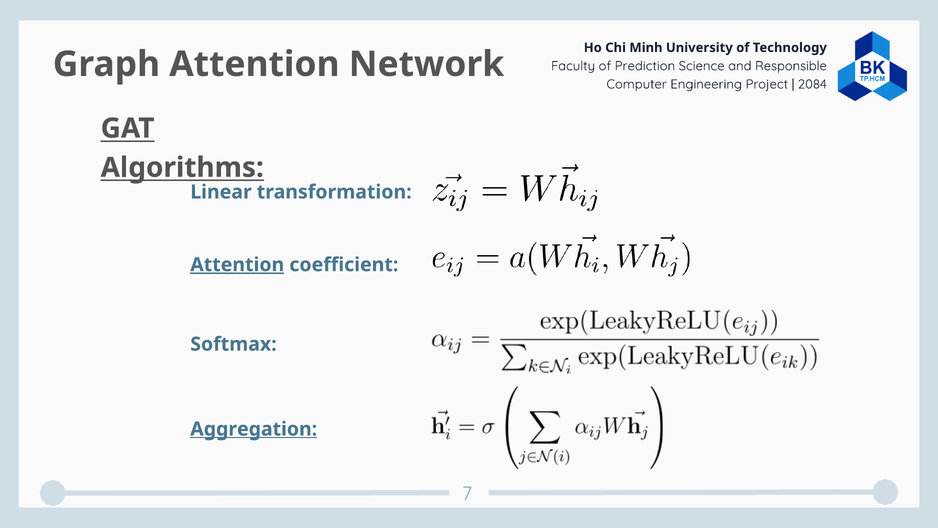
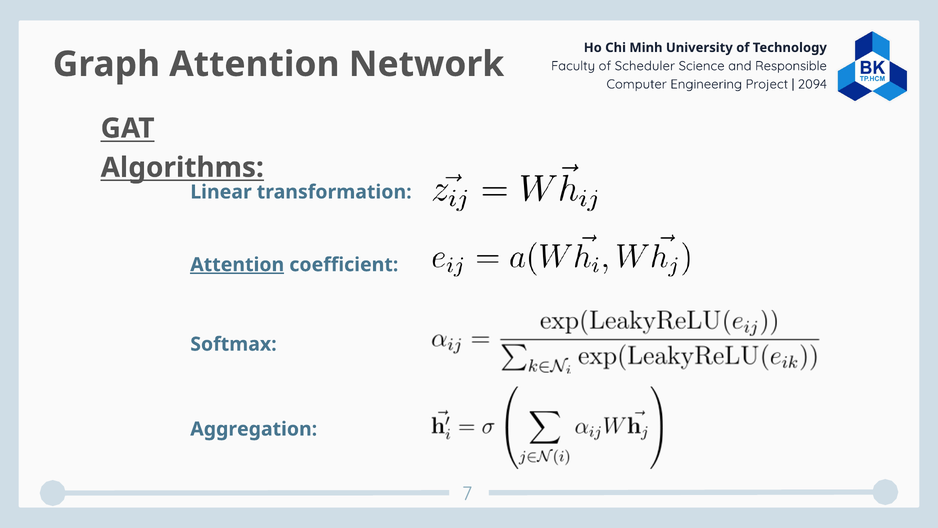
Prediction: Prediction -> Scheduler
2084: 2084 -> 2094
Aggregation underline: present -> none
